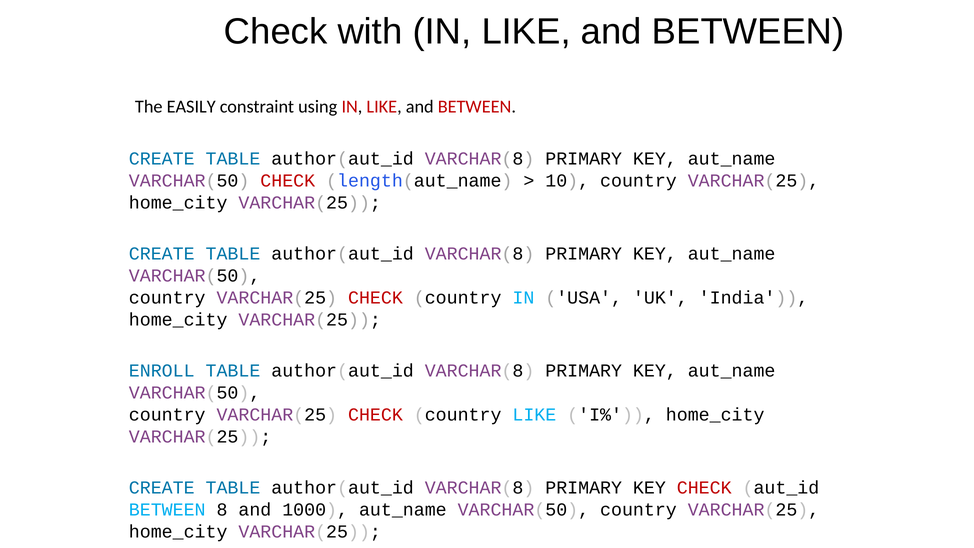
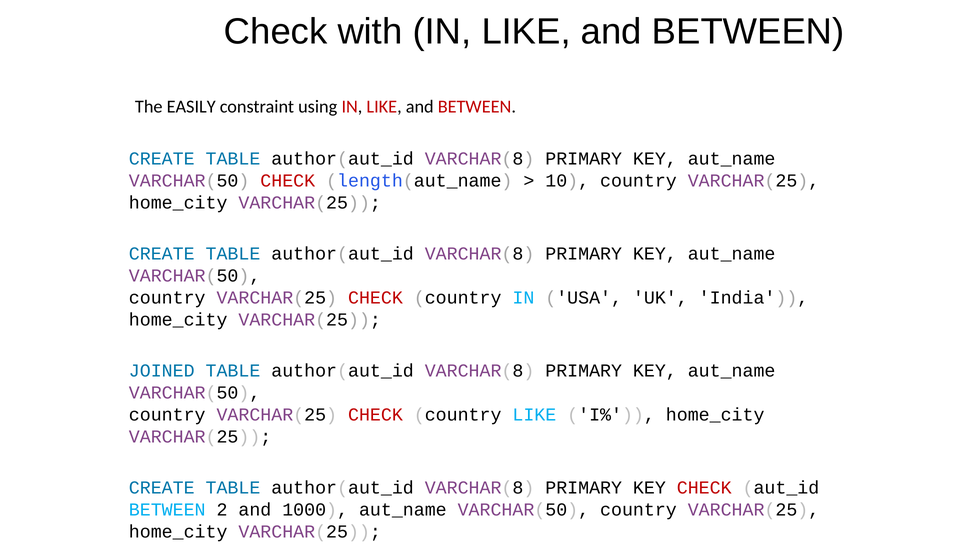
ENROLL: ENROLL -> JOINED
8: 8 -> 2
